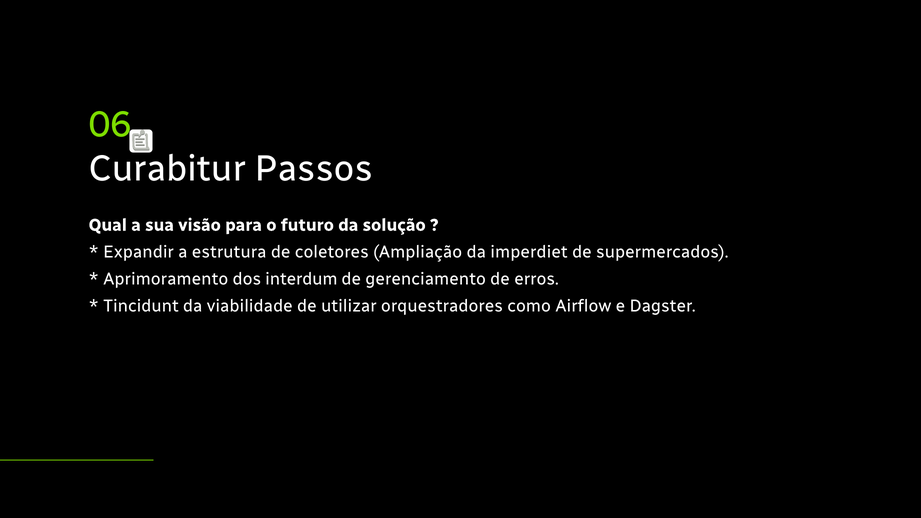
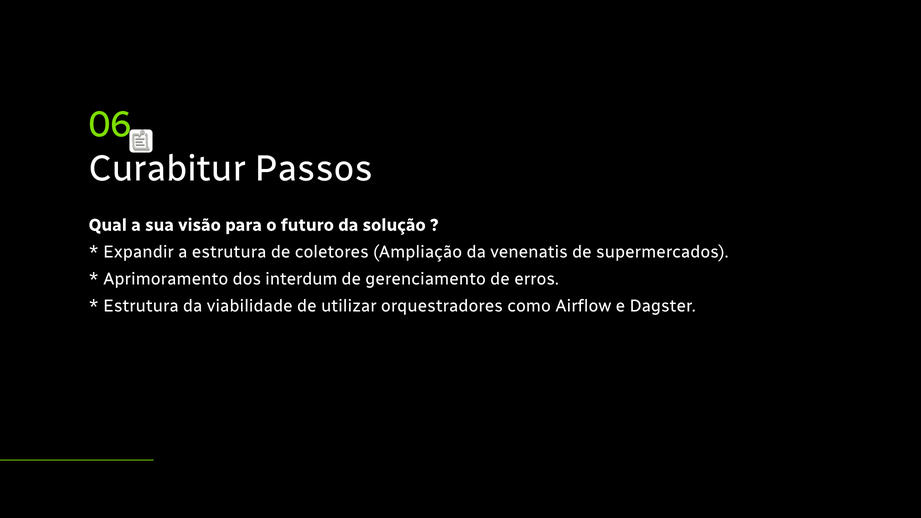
imperdiet: imperdiet -> venenatis
Tincidunt at (141, 306): Tincidunt -> Estrutura
